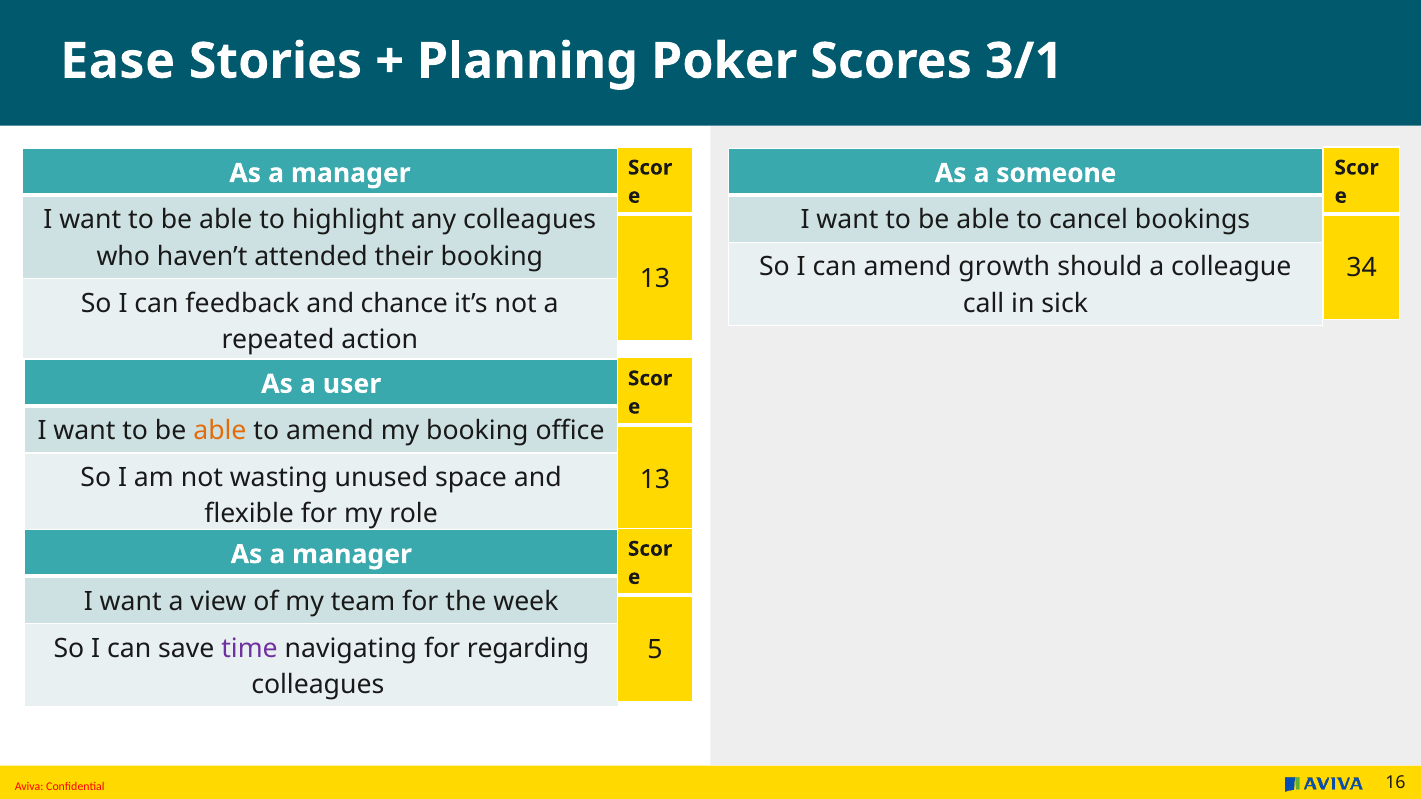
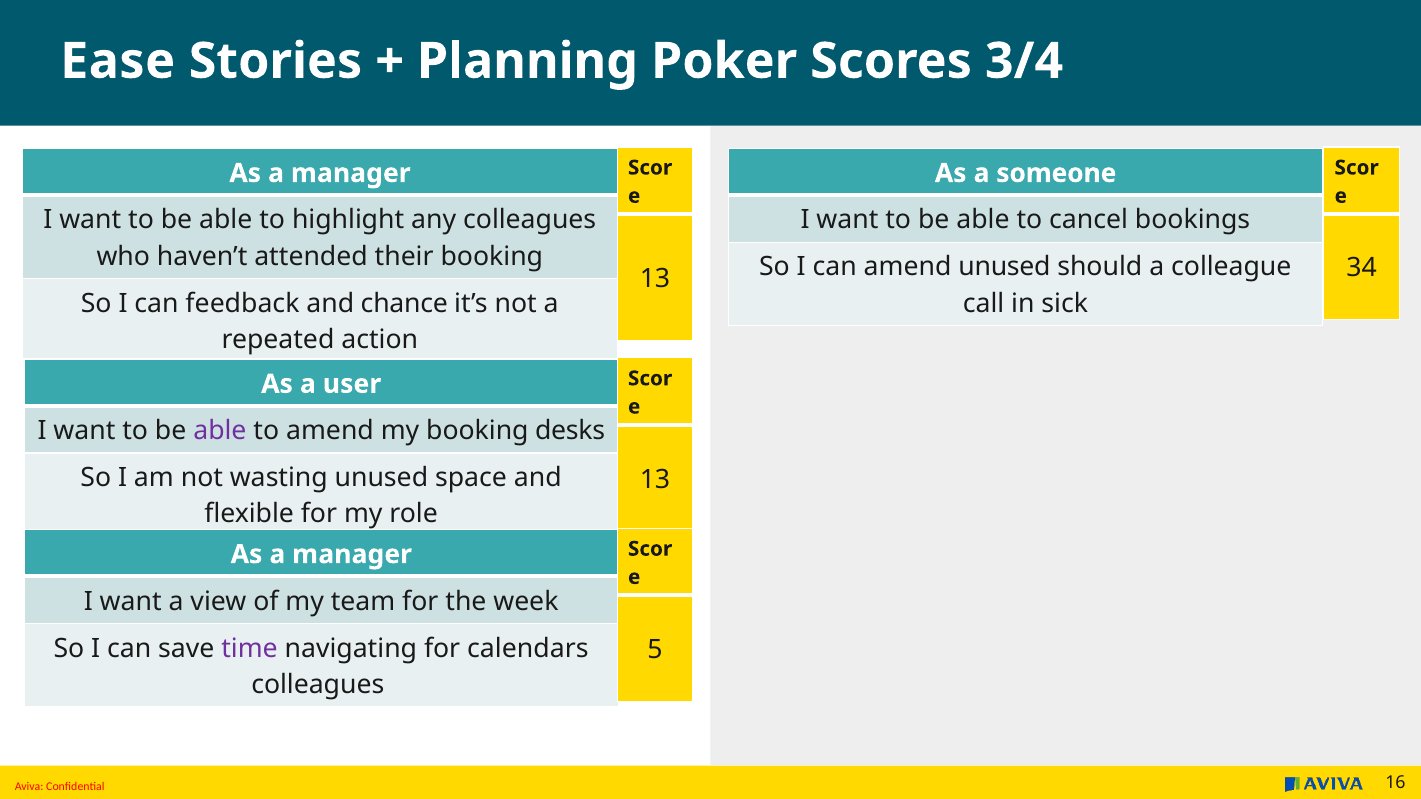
3/1: 3/1 -> 3/4
amend growth: growth -> unused
able at (220, 431) colour: orange -> purple
office: office -> desks
regarding: regarding -> calendars
